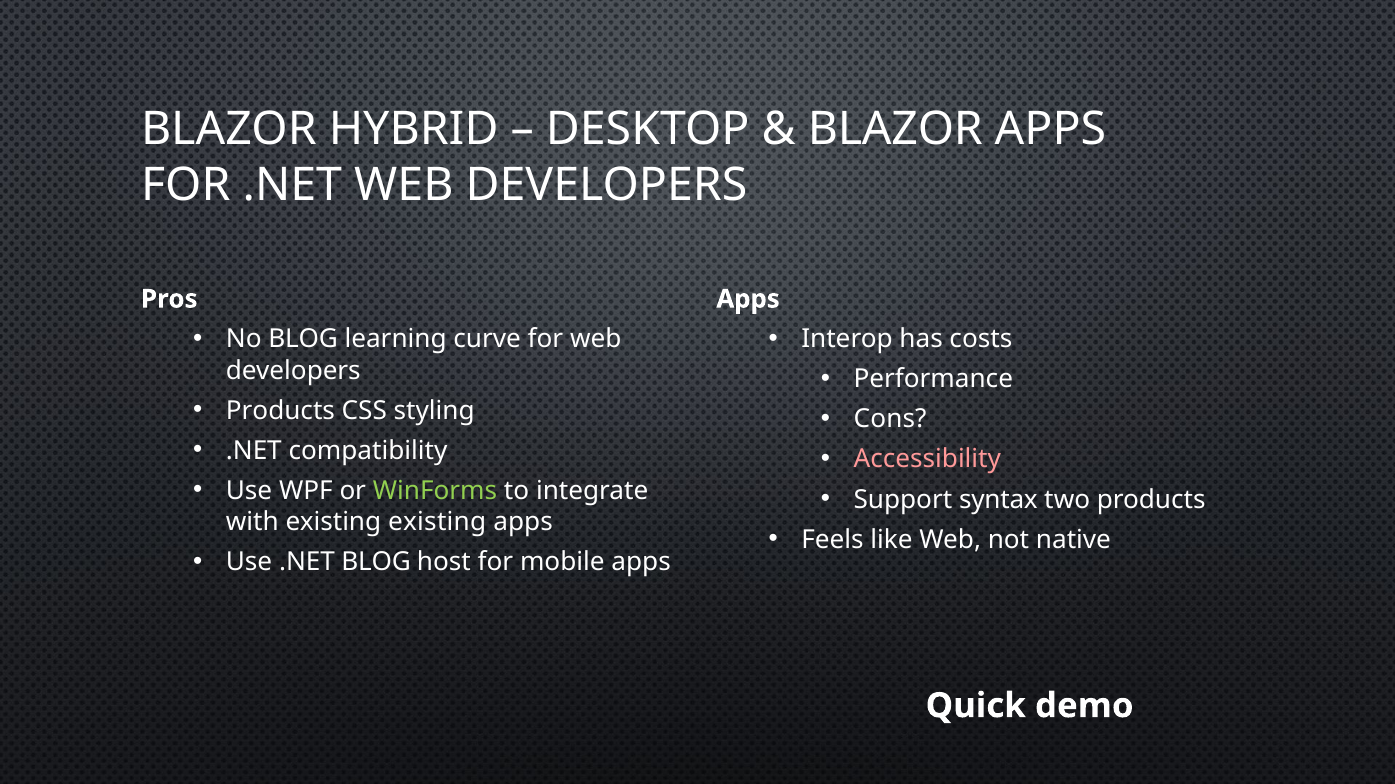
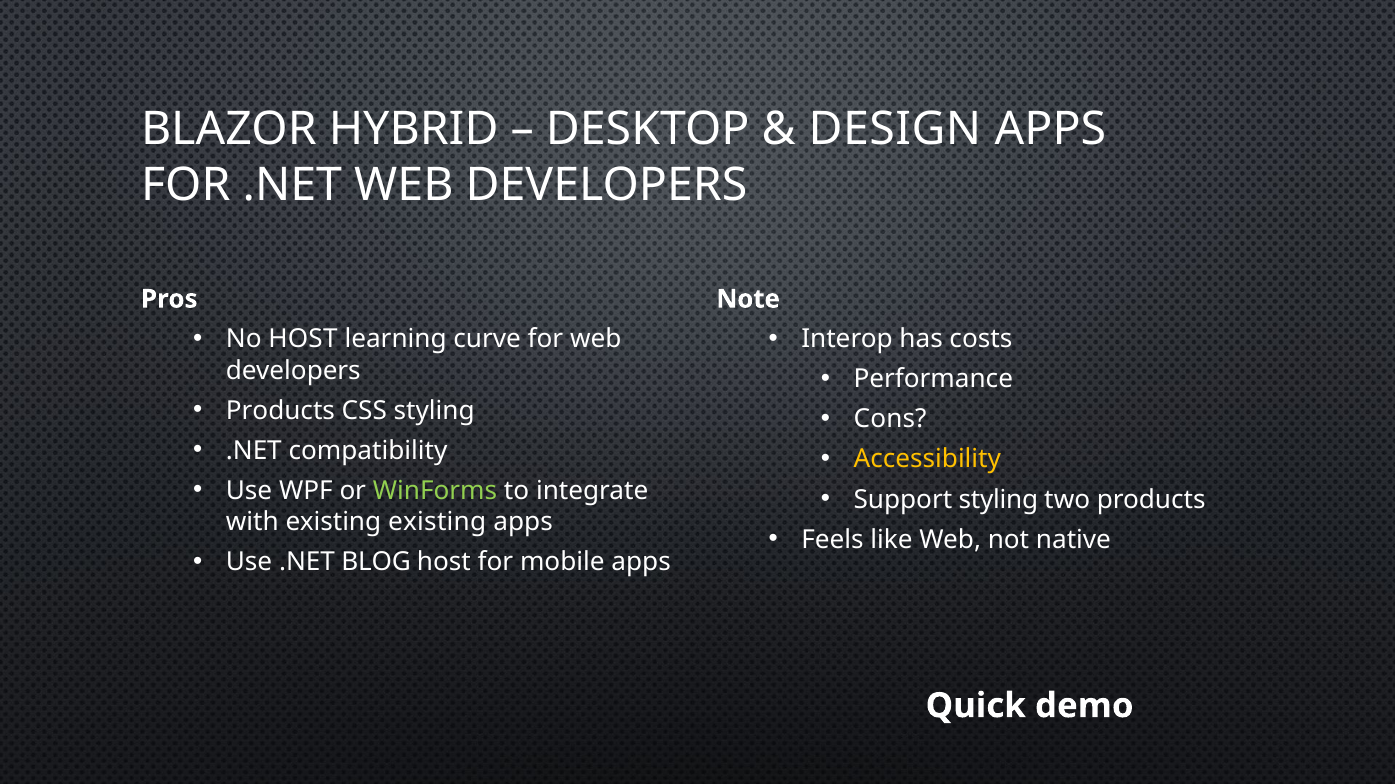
BLAZOR at (895, 129): BLAZOR -> DESIGN
Apps at (748, 299): Apps -> Note
No BLOG: BLOG -> HOST
Accessibility colour: pink -> yellow
Support syntax: syntax -> styling
